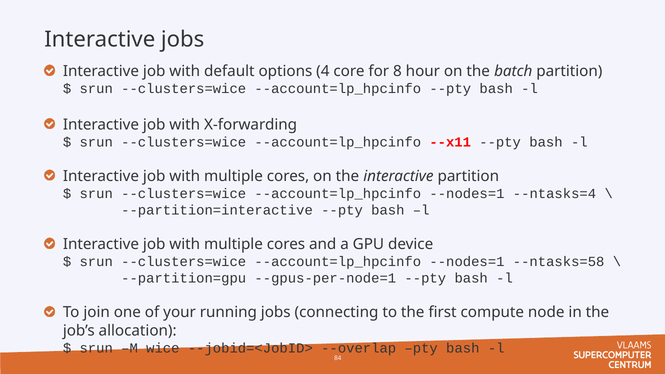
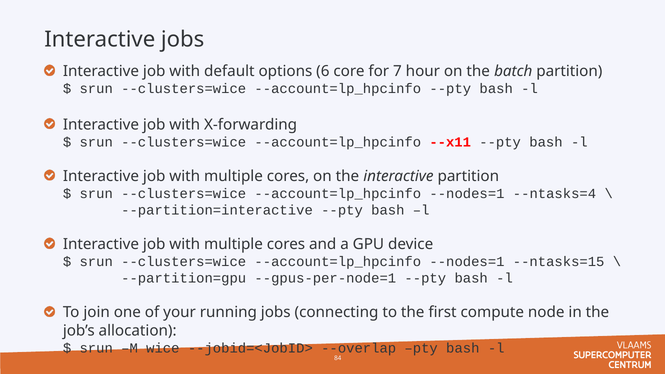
4: 4 -> 6
8: 8 -> 7
--ntasks=58: --ntasks=58 -> --ntasks=15
